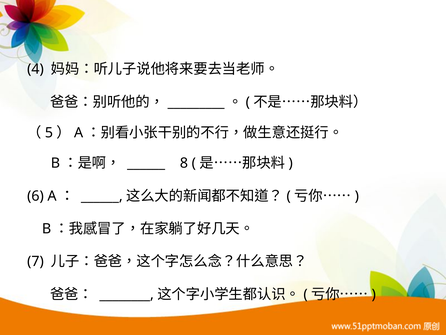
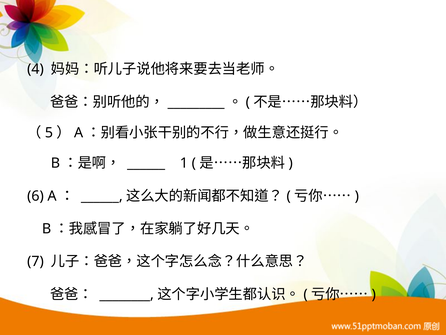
8: 8 -> 1
